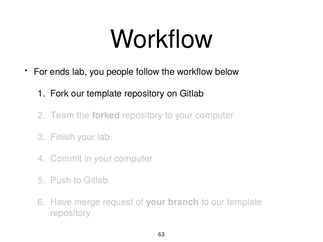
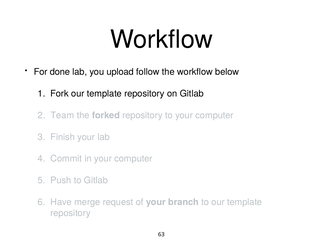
ends: ends -> done
people: people -> upload
